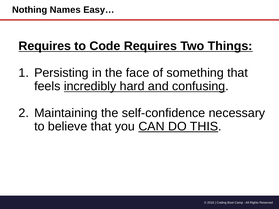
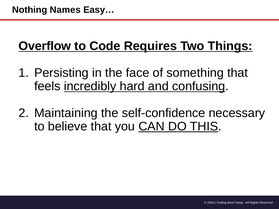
Requires at (45, 46): Requires -> Overflow
